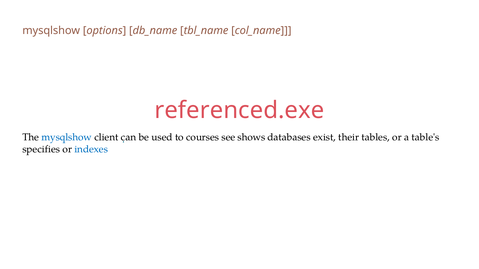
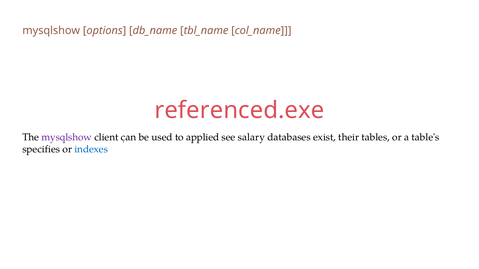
mysqlshow at (67, 138) colour: blue -> purple
courses: courses -> applied
shows: shows -> salary
